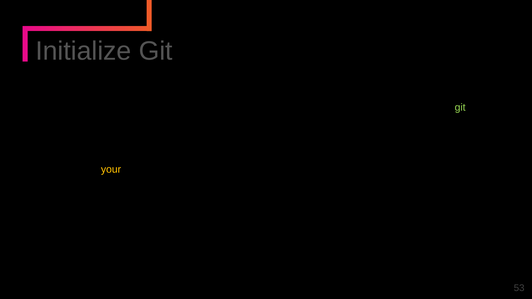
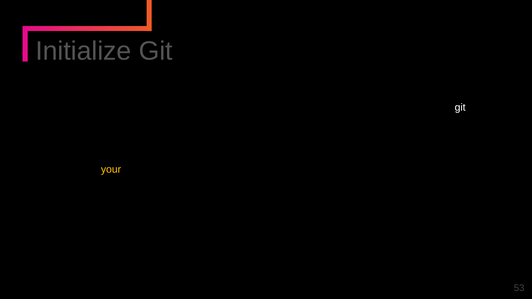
git at (460, 107) colour: light green -> white
